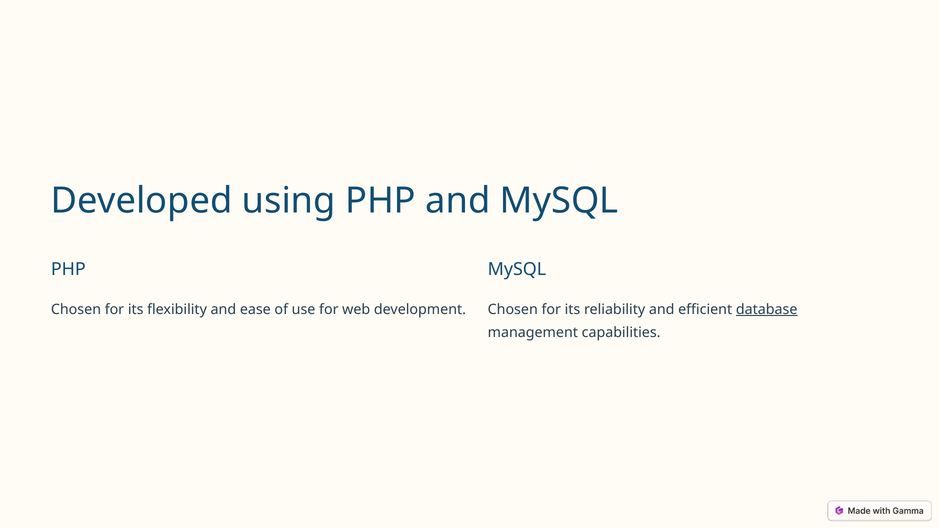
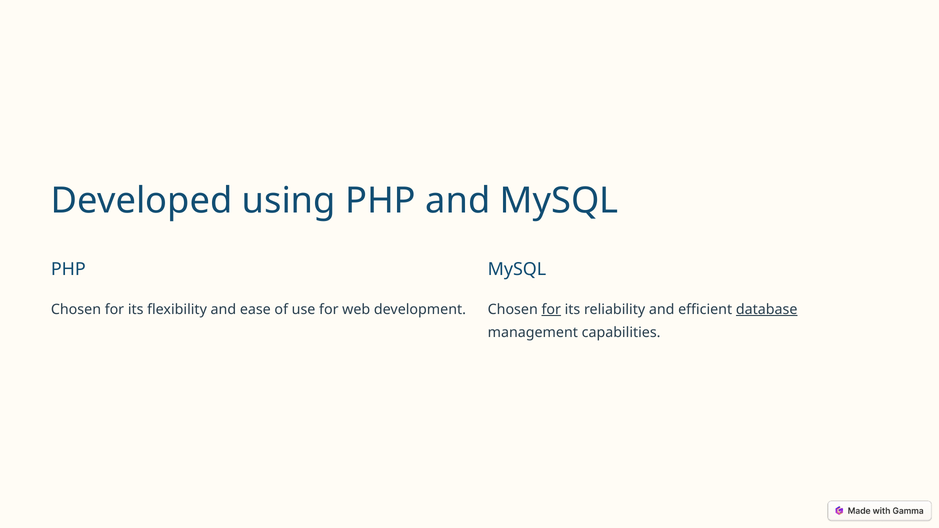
for at (551, 310) underline: none -> present
